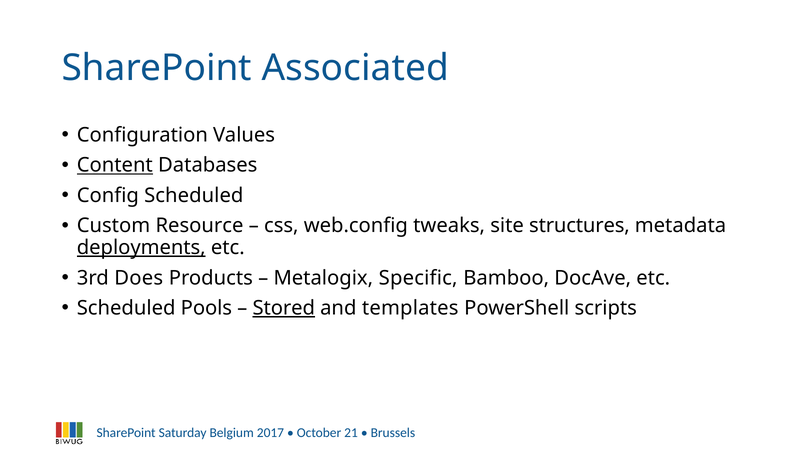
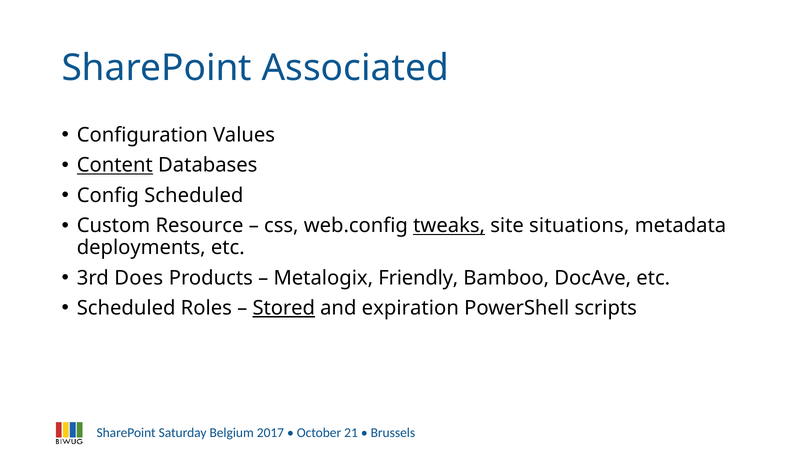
tweaks underline: none -> present
structures: structures -> situations
deployments underline: present -> none
Specific: Specific -> Friendly
Pools: Pools -> Roles
templates: templates -> expiration
